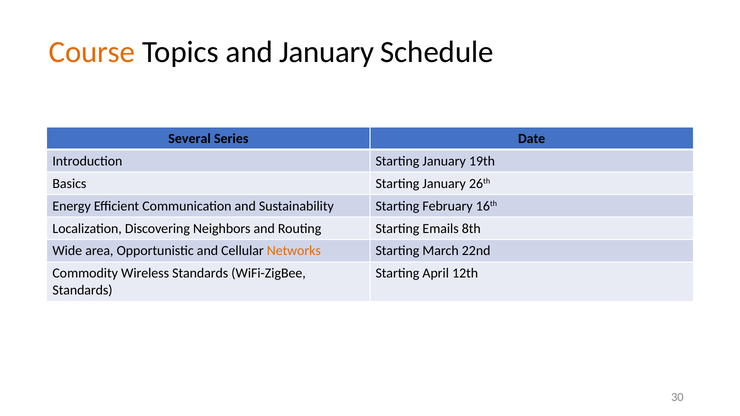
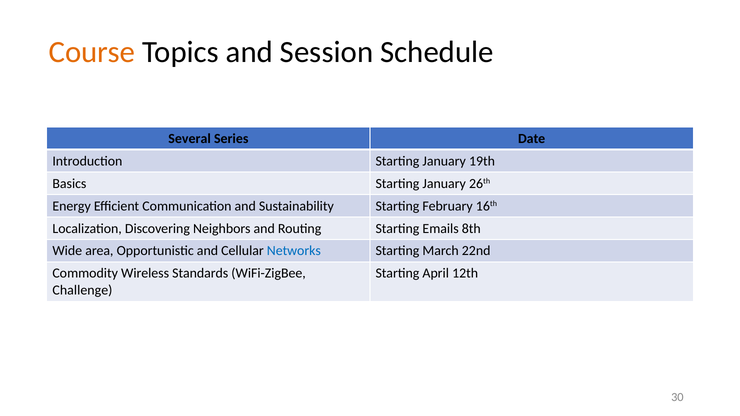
and January: January -> Session
Networks colour: orange -> blue
Standards at (82, 291): Standards -> Challenge
